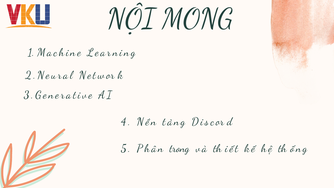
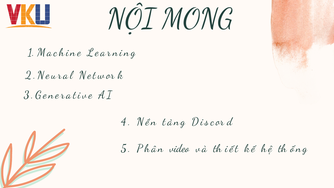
trong: trong -> video
